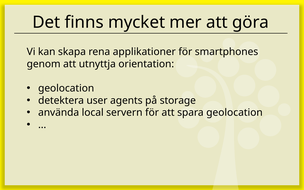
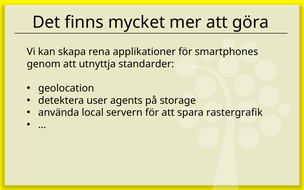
orientation: orientation -> standarder
spara geolocation: geolocation -> rastergrafik
